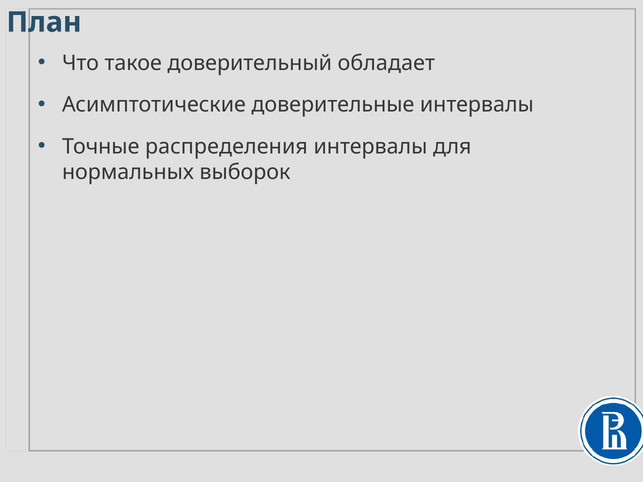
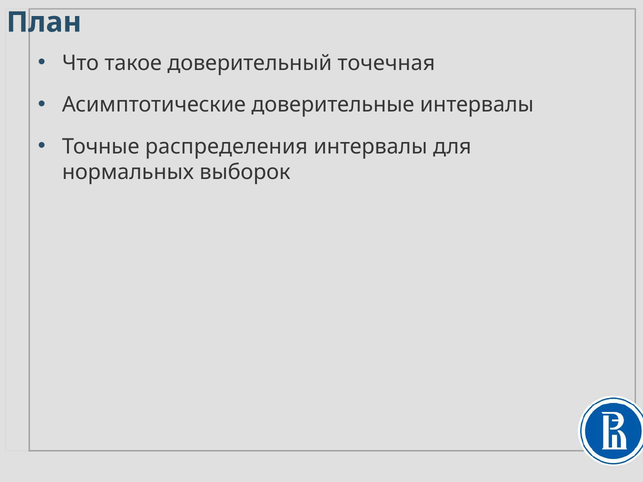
обладает: обладает -> точечная
